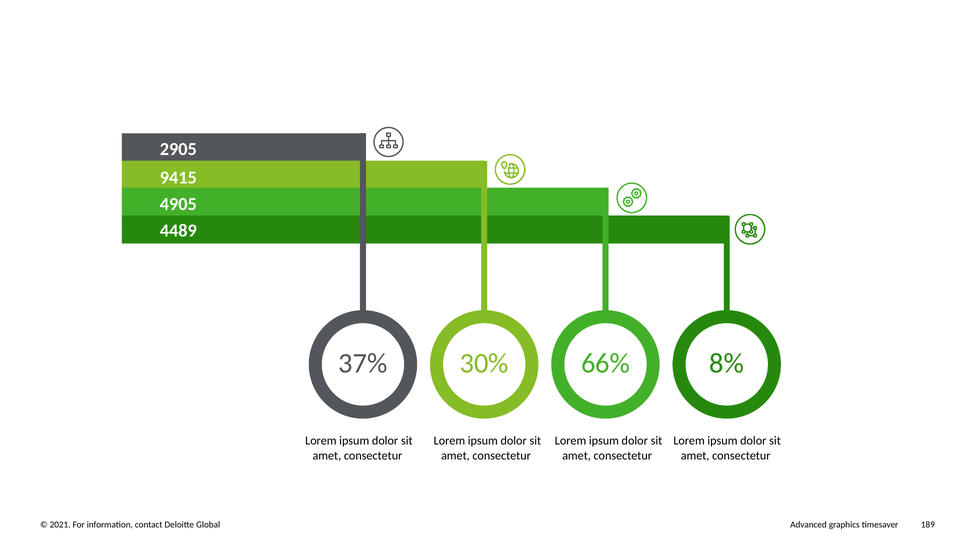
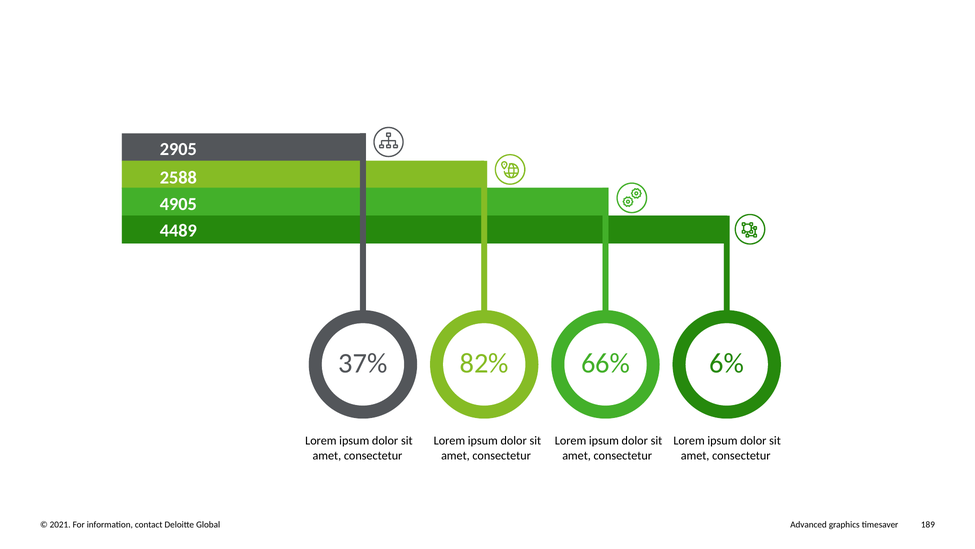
9415: 9415 -> 2588
30%: 30% -> 82%
8%: 8% -> 6%
